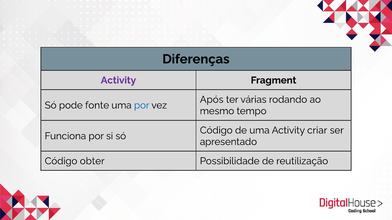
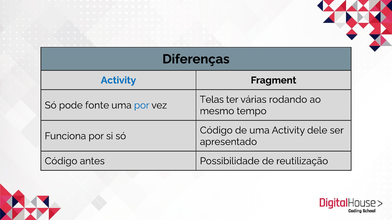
Activity at (118, 80) colour: purple -> blue
Após: Após -> Telas
criar: criar -> dele
obter: obter -> antes
